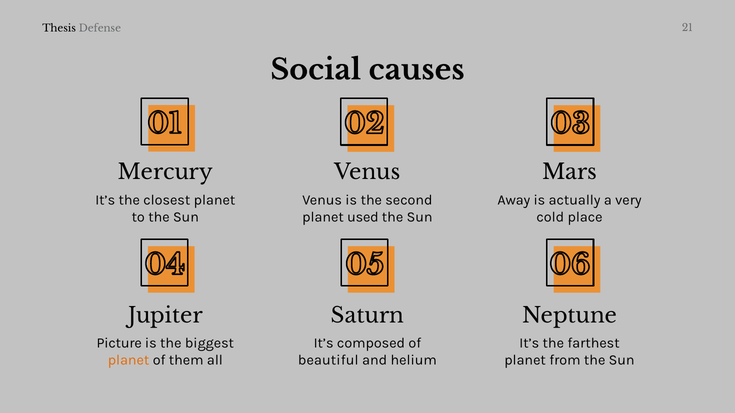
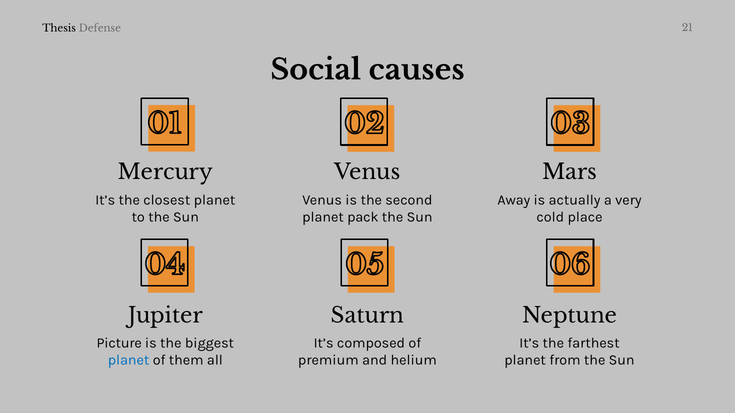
used: used -> pack
planet at (129, 361) colour: orange -> blue
beautiful: beautiful -> premium
